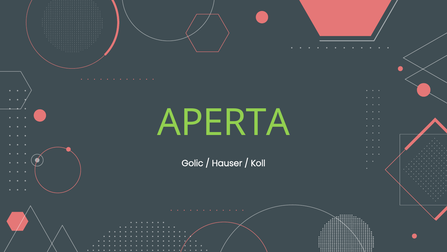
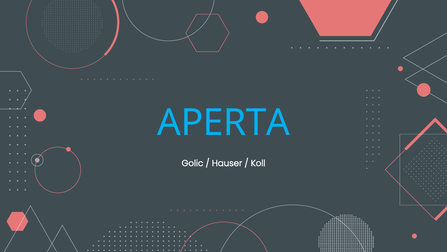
APERTA colour: light green -> light blue
